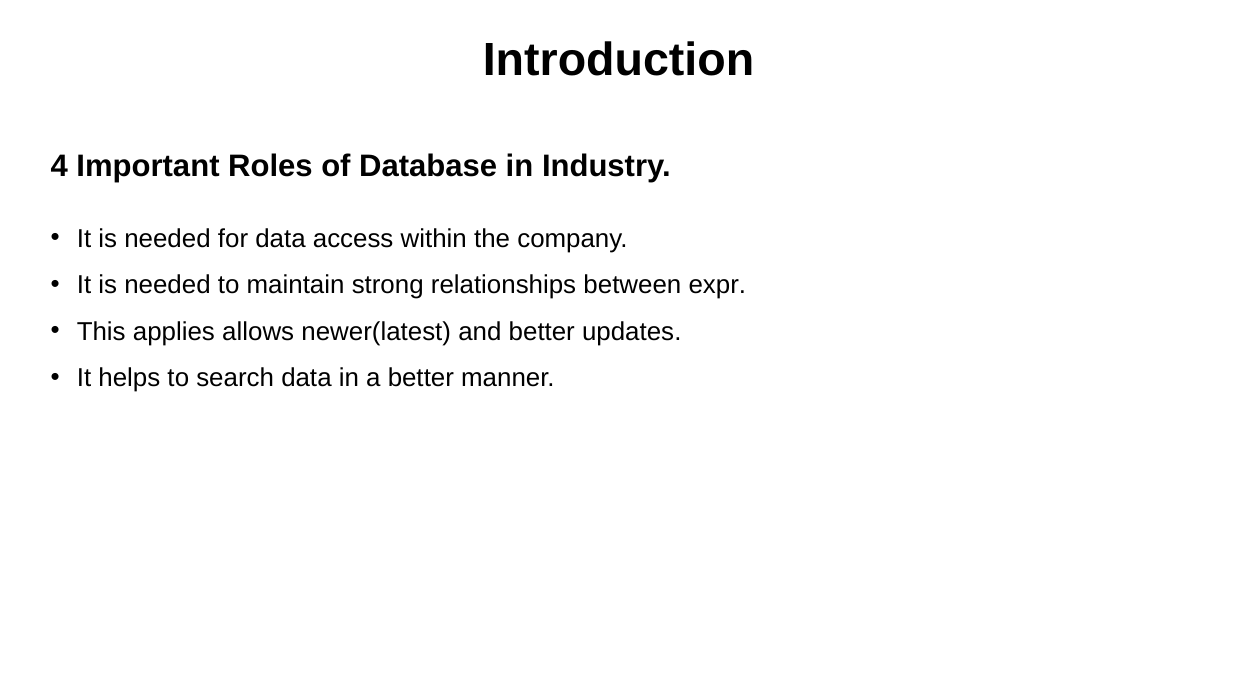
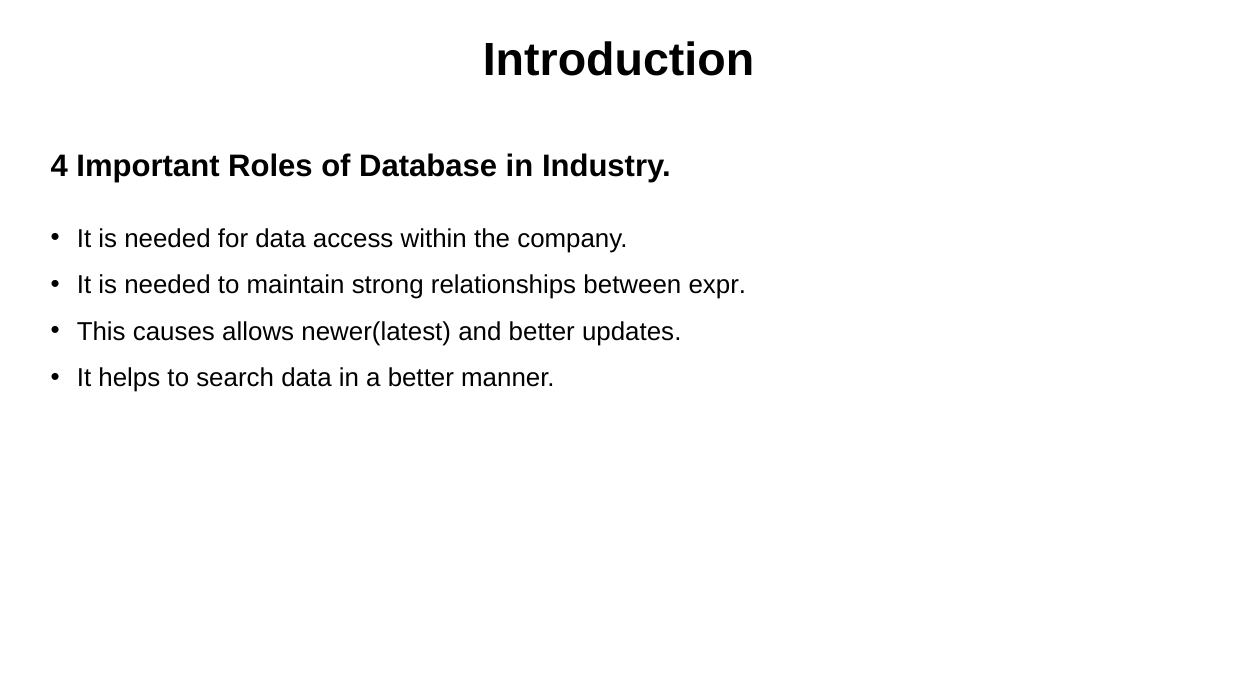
applies: applies -> causes
